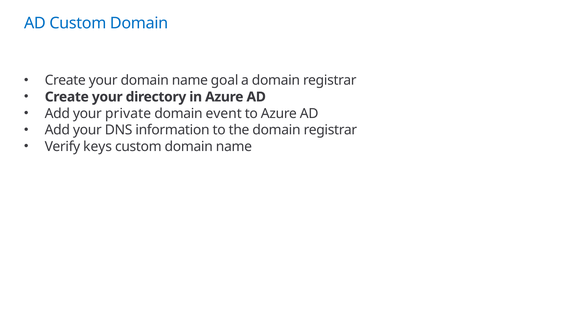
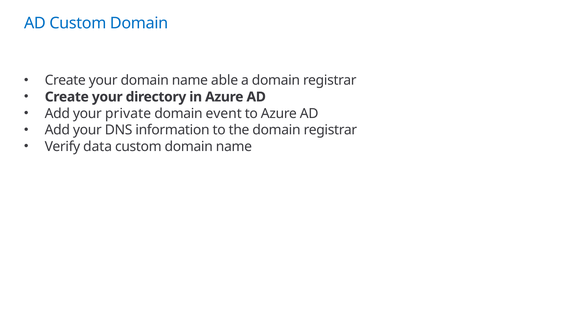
goal: goal -> able
keys: keys -> data
